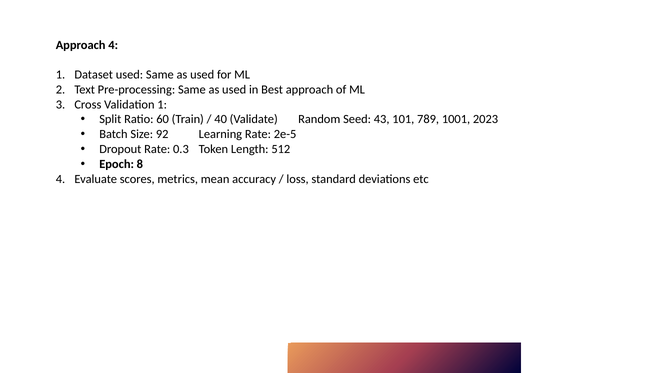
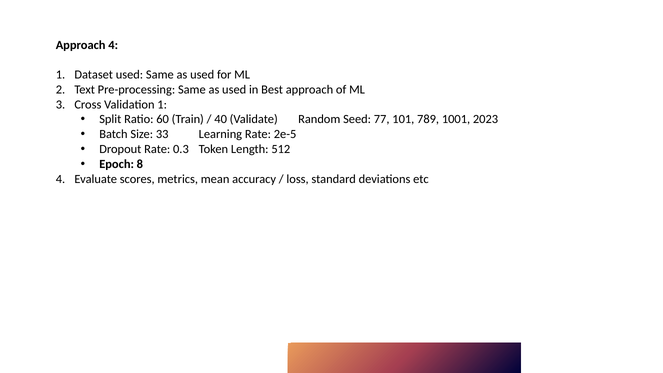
43: 43 -> 77
92: 92 -> 33
